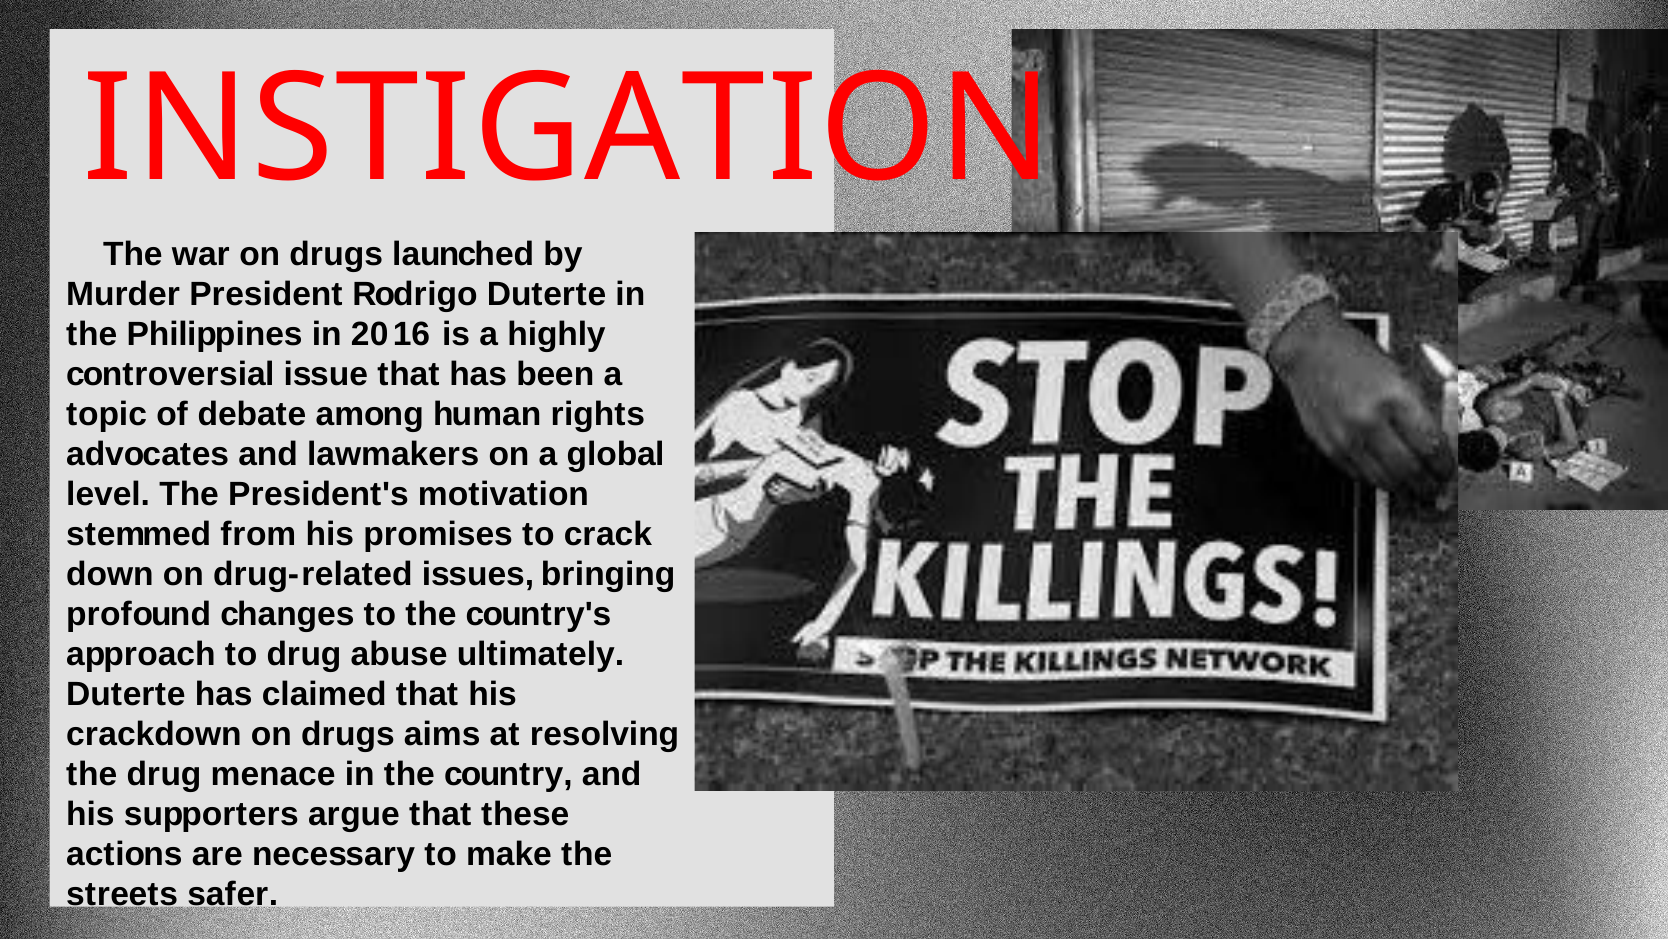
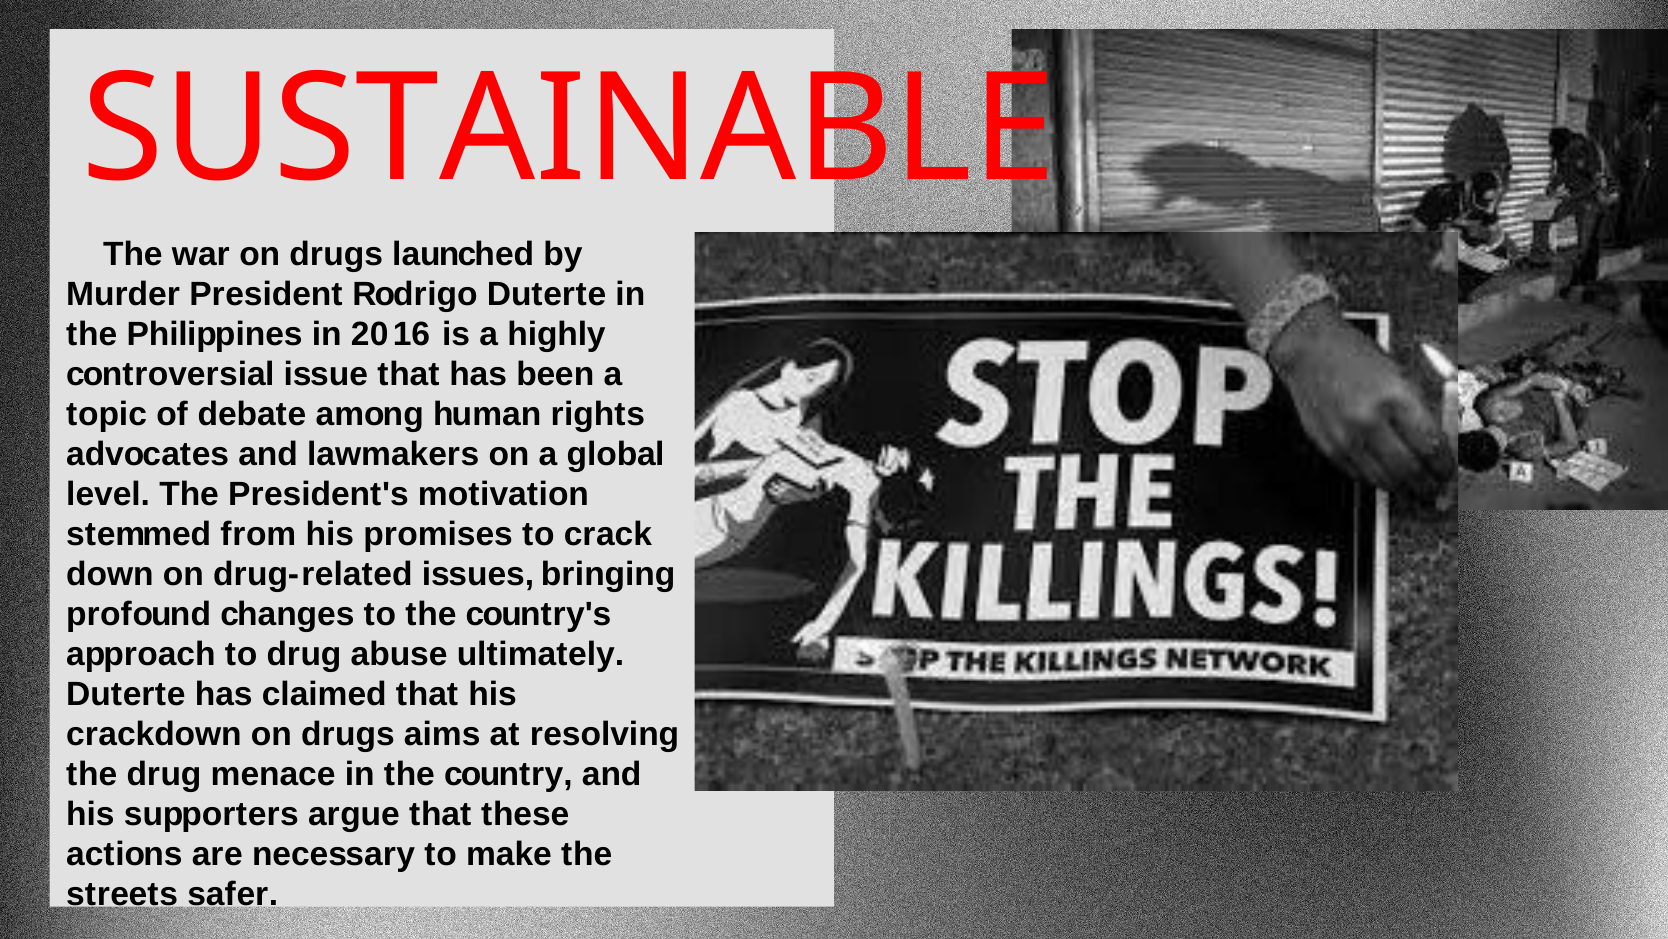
INSTIGATION: INSTIGATION -> SUSTAINABLE
